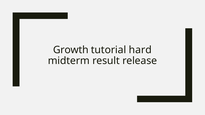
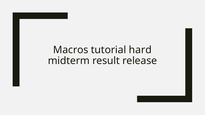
Growth: Growth -> Macros
